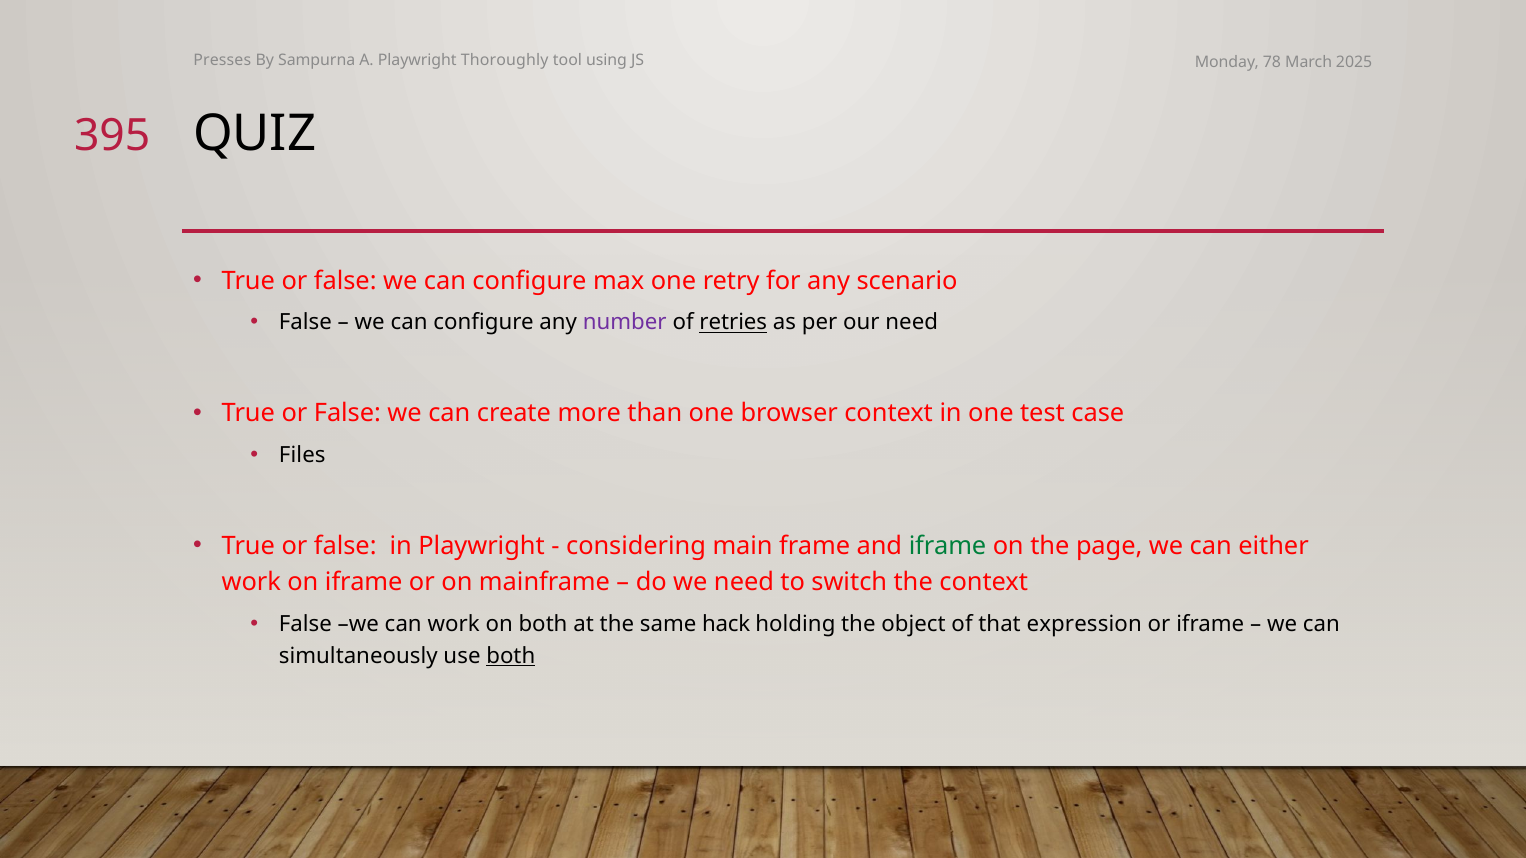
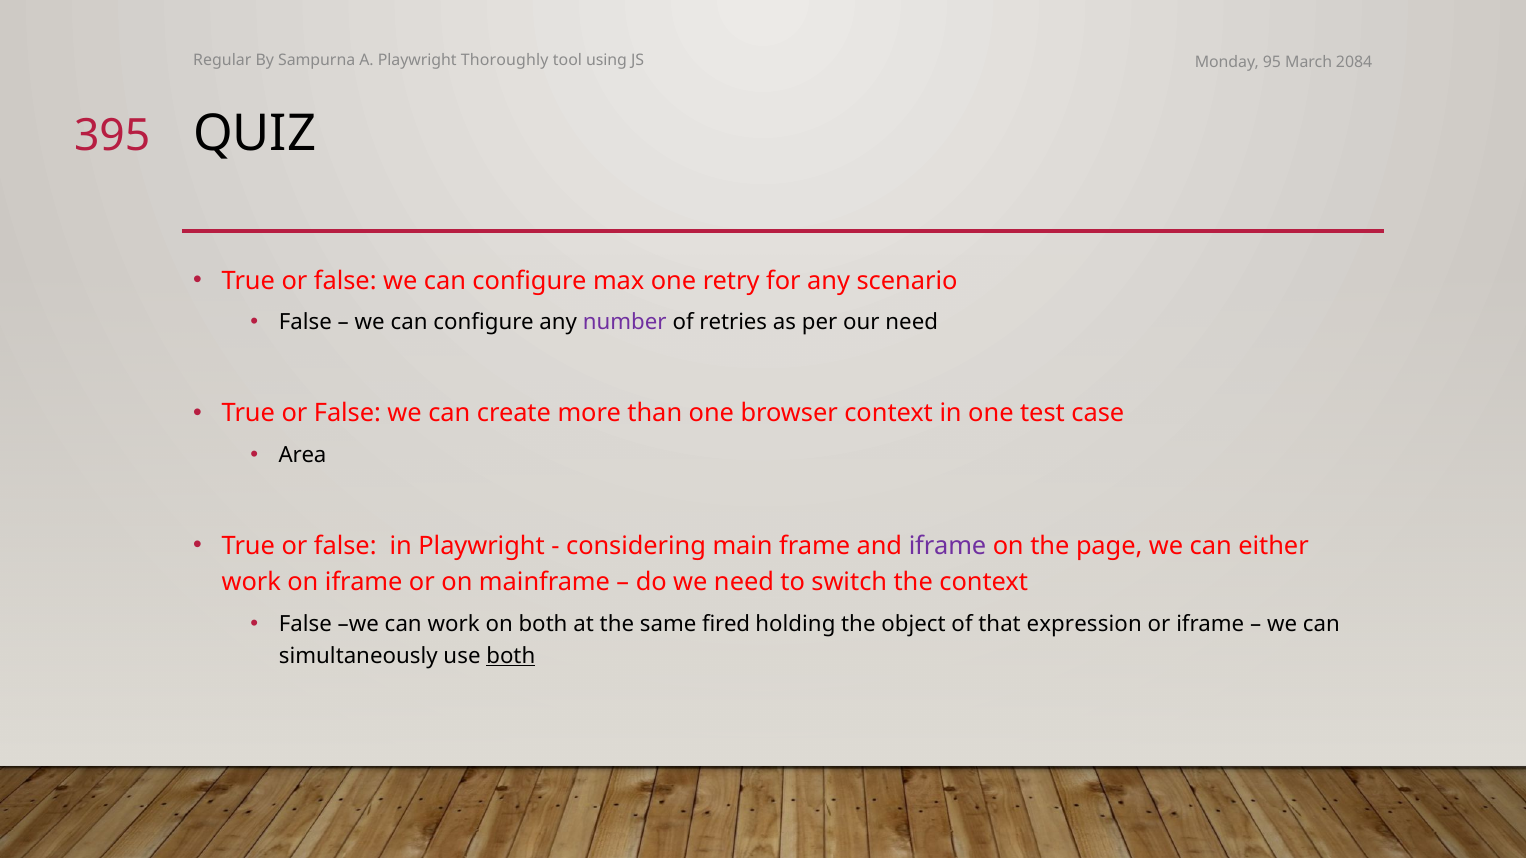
Presses: Presses -> Regular
78: 78 -> 95
2025: 2025 -> 2084
retries underline: present -> none
Files: Files -> Area
iframe at (948, 546) colour: green -> purple
hack: hack -> fired
